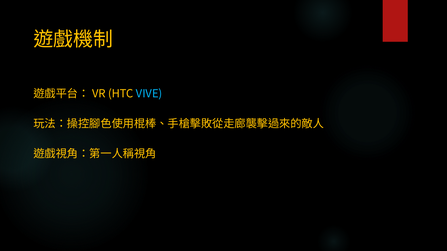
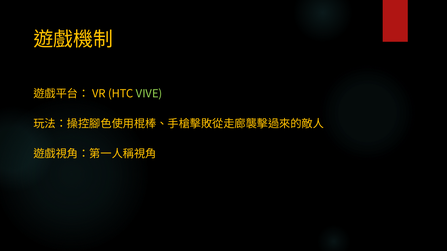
VIVE colour: light blue -> light green
